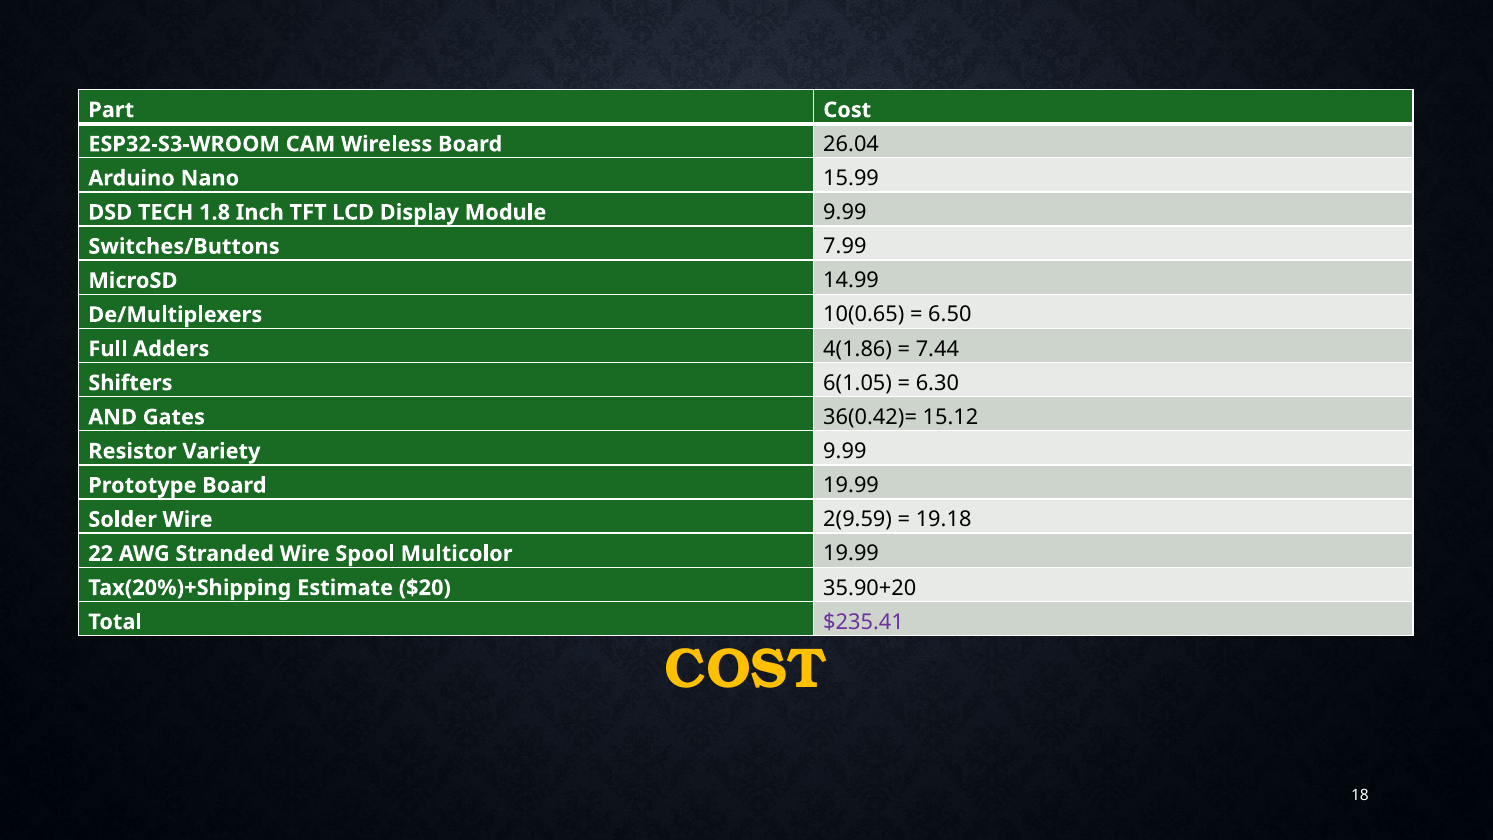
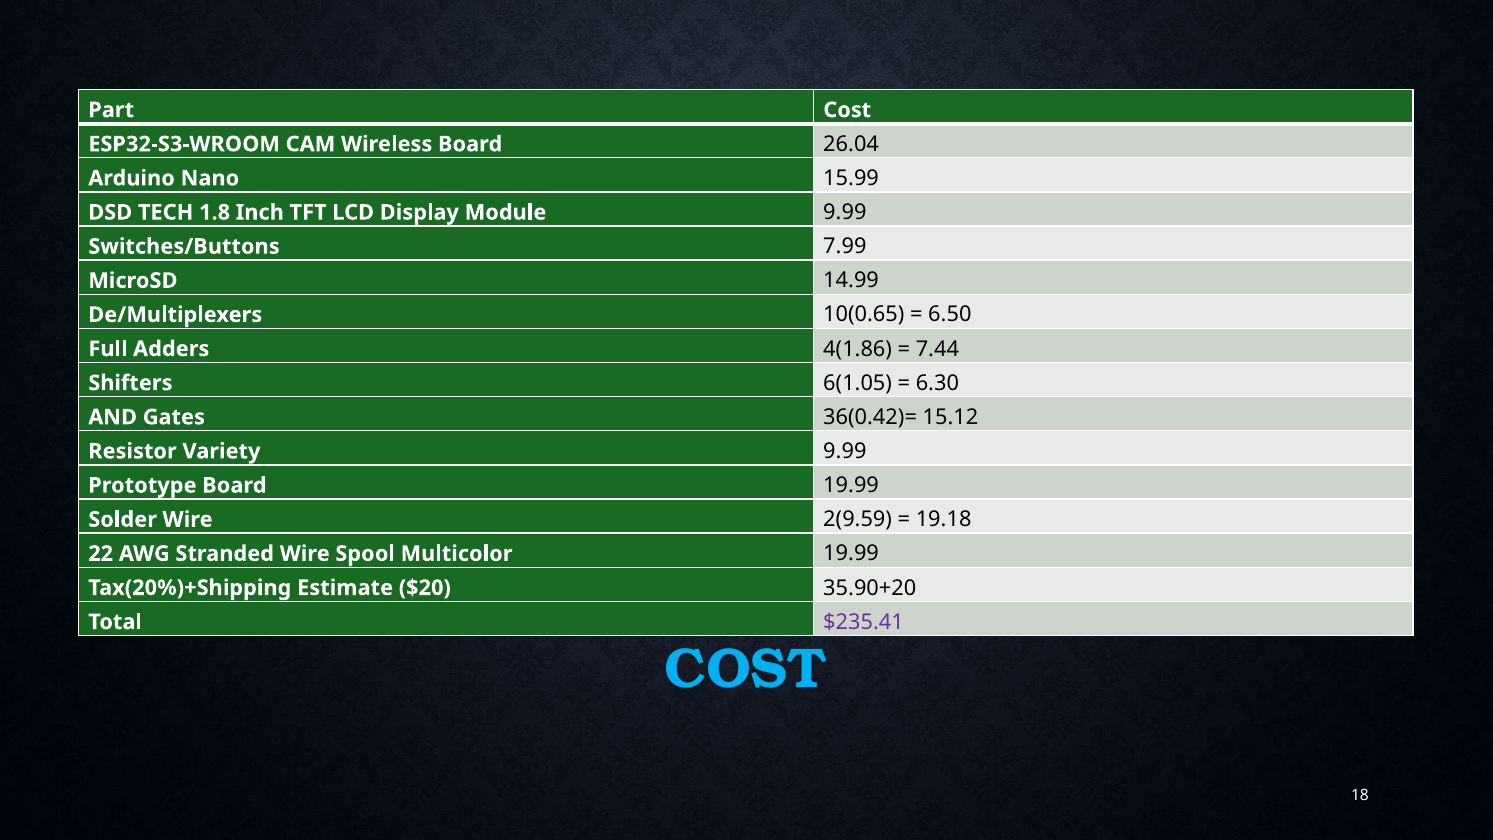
COST at (746, 669) colour: yellow -> light blue
